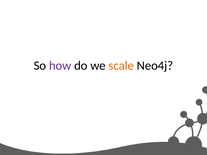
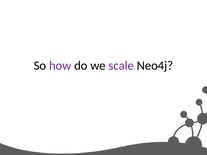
scale colour: orange -> purple
